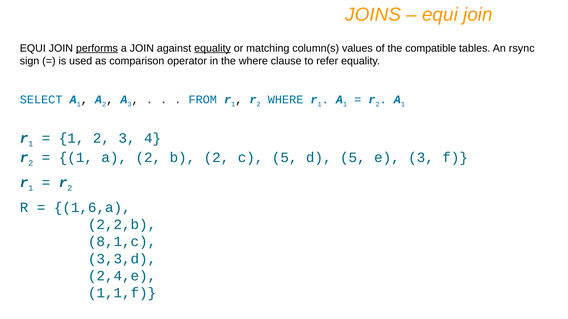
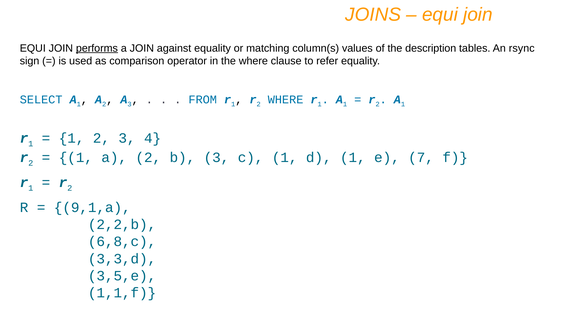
equality at (213, 48) underline: present -> none
compatible: compatible -> description
b 2: 2 -> 3
c 5: 5 -> 1
d 5: 5 -> 1
e 3: 3 -> 7
1,6,a: 1,6,a -> 9,1,a
8,1,c: 8,1,c -> 6,8,c
2,4,e: 2,4,e -> 3,5,e
